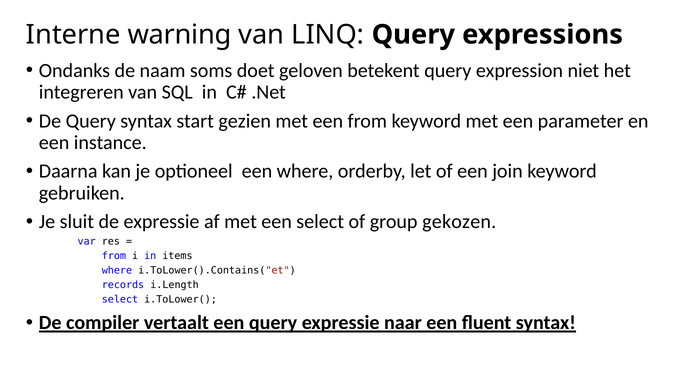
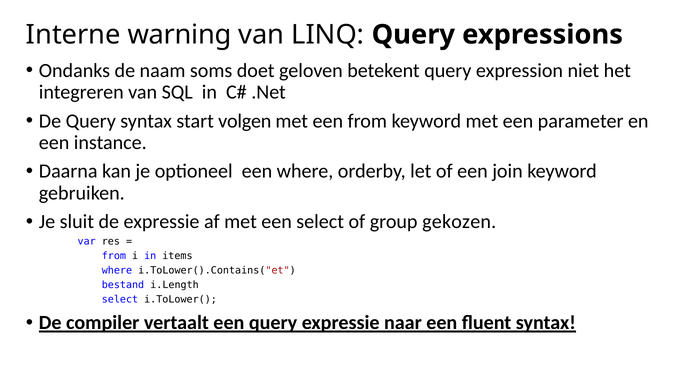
gezien: gezien -> volgen
records: records -> bestand
